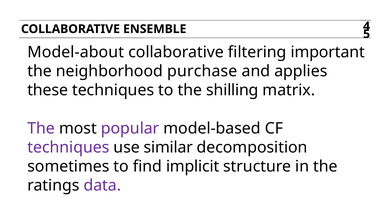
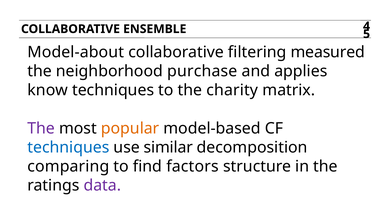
important: important -> measured
these: these -> know
shilling: shilling -> charity
popular colour: purple -> orange
techniques at (68, 147) colour: purple -> blue
sometimes: sometimes -> comparing
implicit: implicit -> factors
